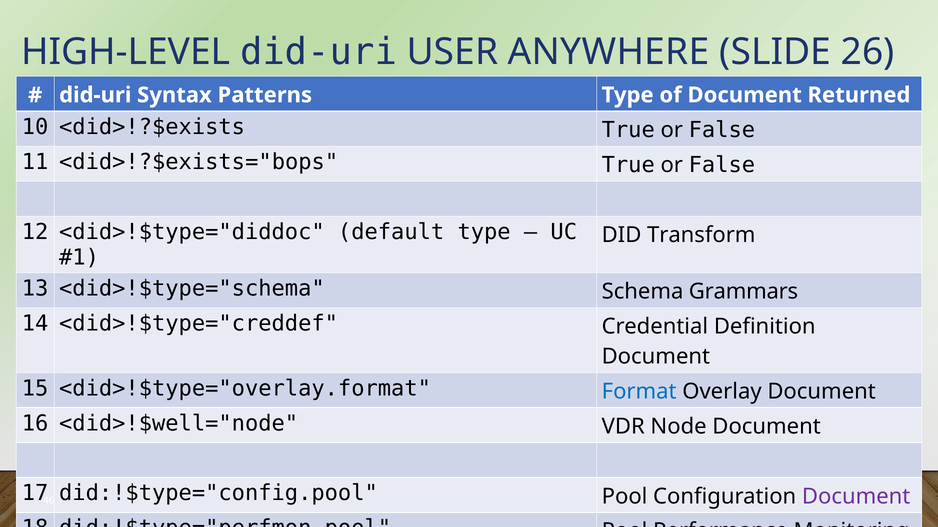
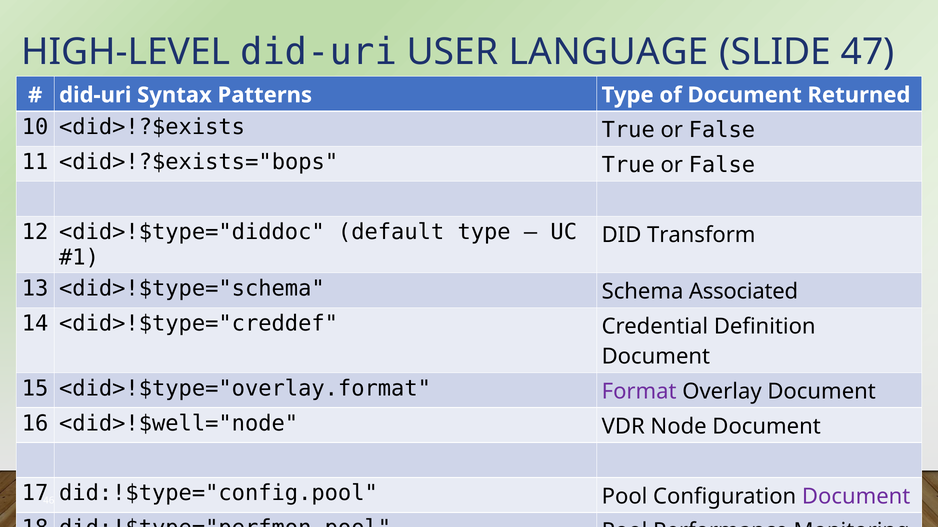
ANYWHERE: ANYWHERE -> LANGUAGE
26: 26 -> 47
Grammars: Grammars -> Associated
Format colour: blue -> purple
